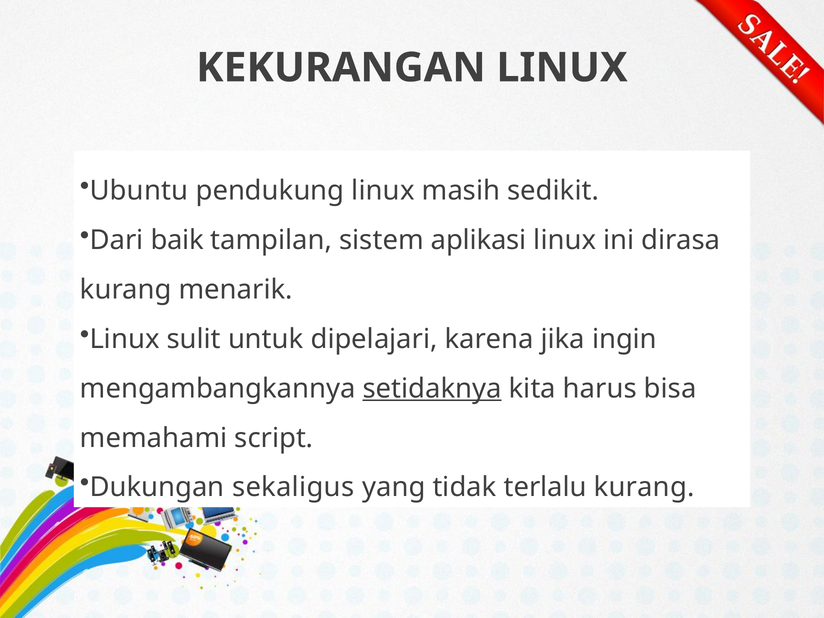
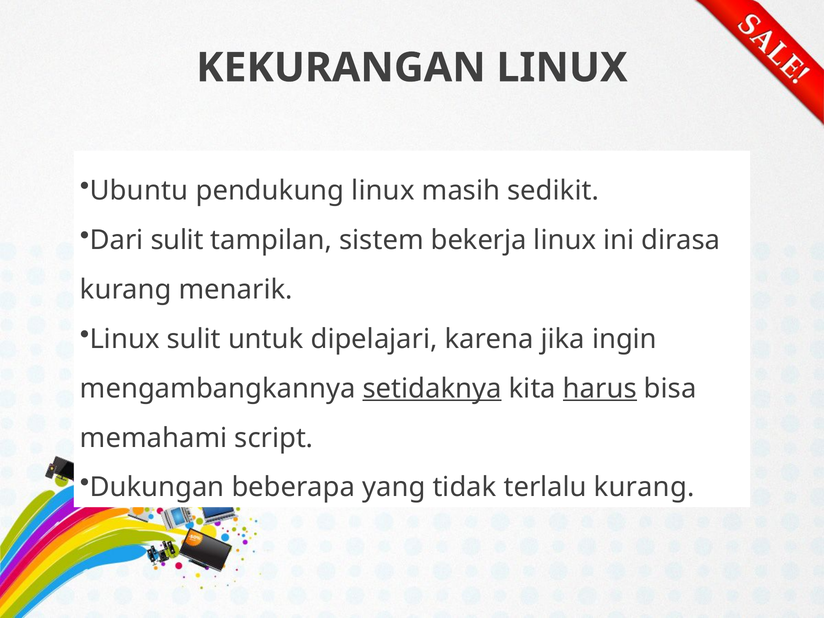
Dari baik: baik -> sulit
aplikasi: aplikasi -> bekerja
harus underline: none -> present
sekaligus: sekaligus -> beberapa
